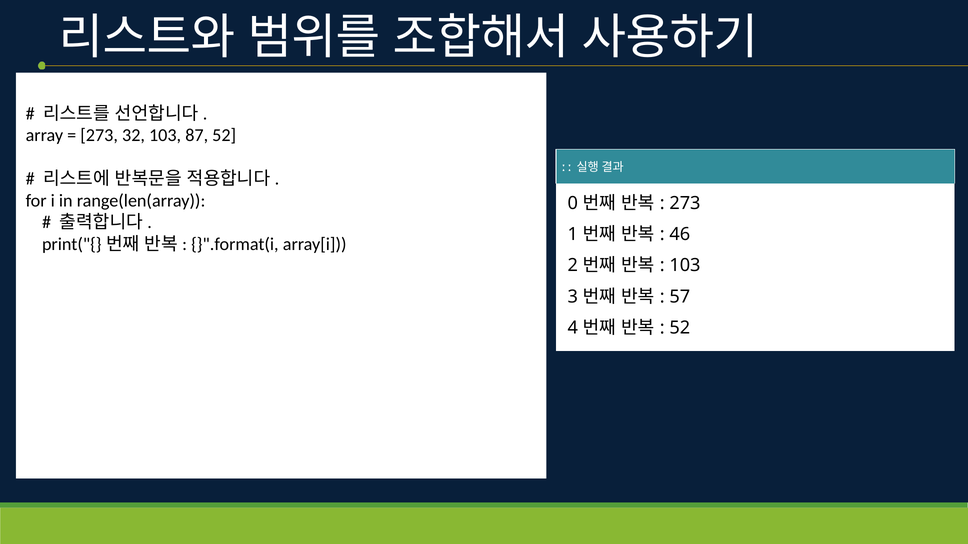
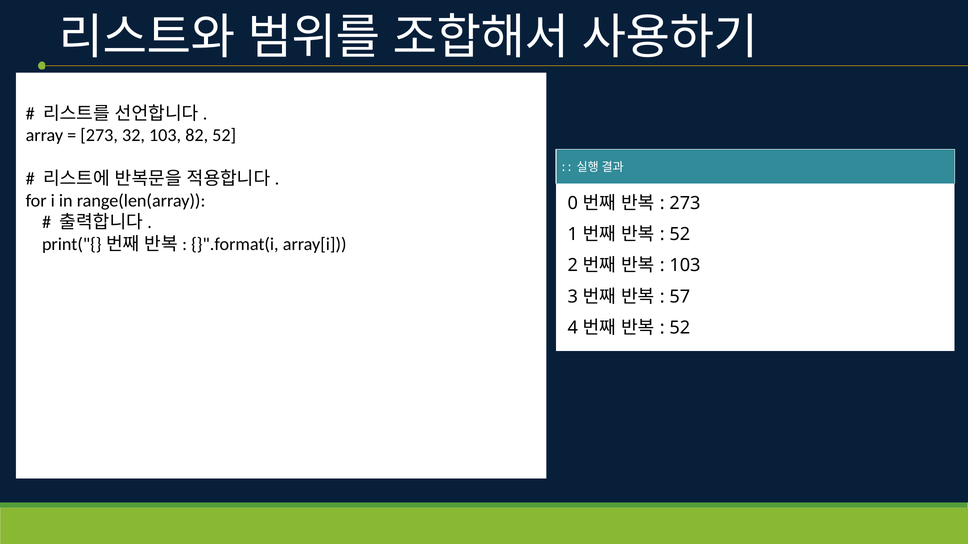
87: 87 -> 82
46 at (680, 235): 46 -> 52
